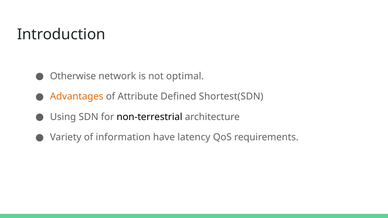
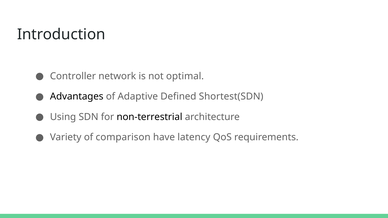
Otherwise: Otherwise -> Controller
Advantages colour: orange -> black
Attribute: Attribute -> Adaptive
information: information -> comparison
